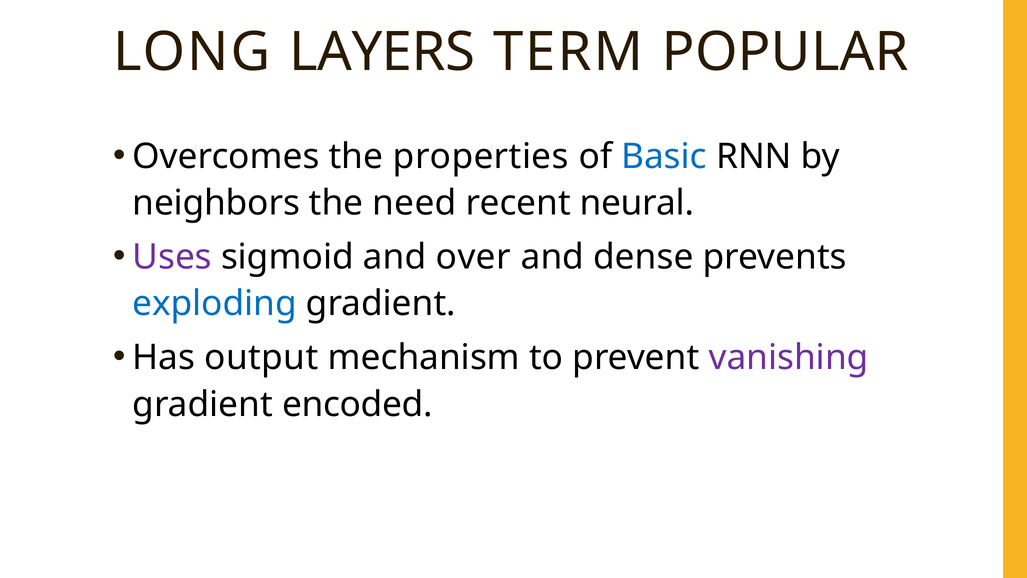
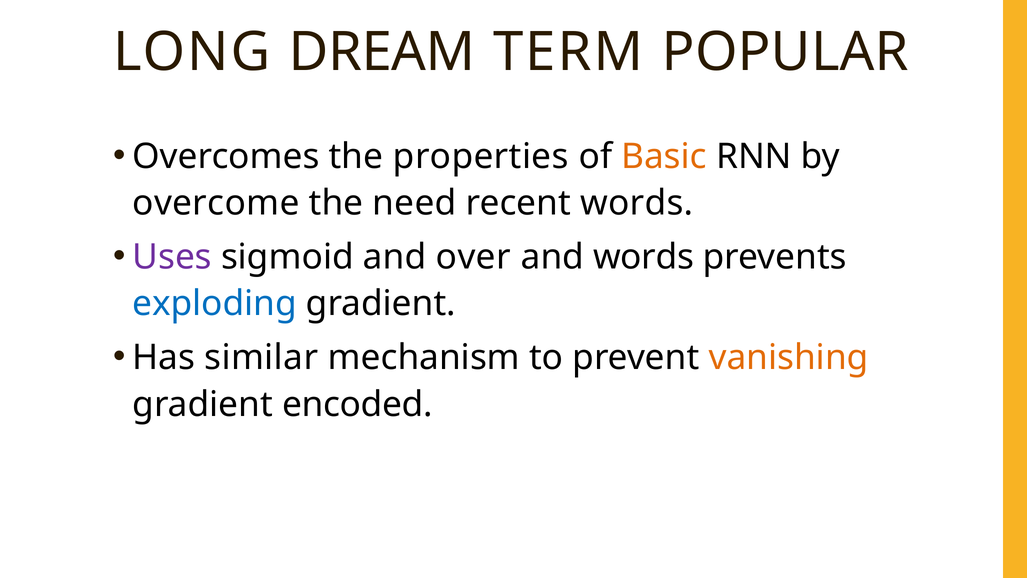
LAYERS: LAYERS -> DREAM
Basic colour: blue -> orange
neighbors: neighbors -> overcome
recent neural: neural -> words
and dense: dense -> words
output: output -> similar
vanishing colour: purple -> orange
